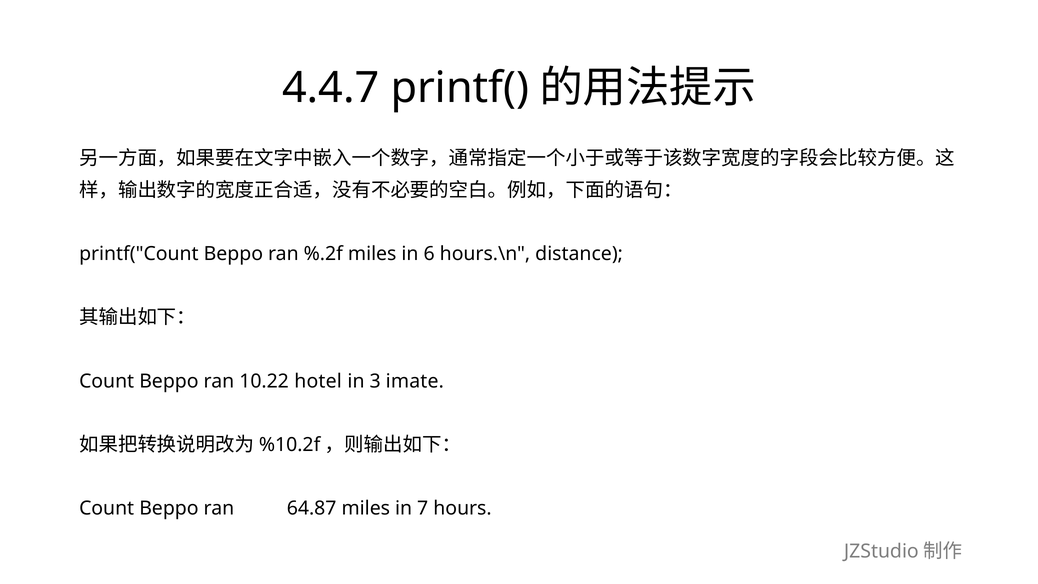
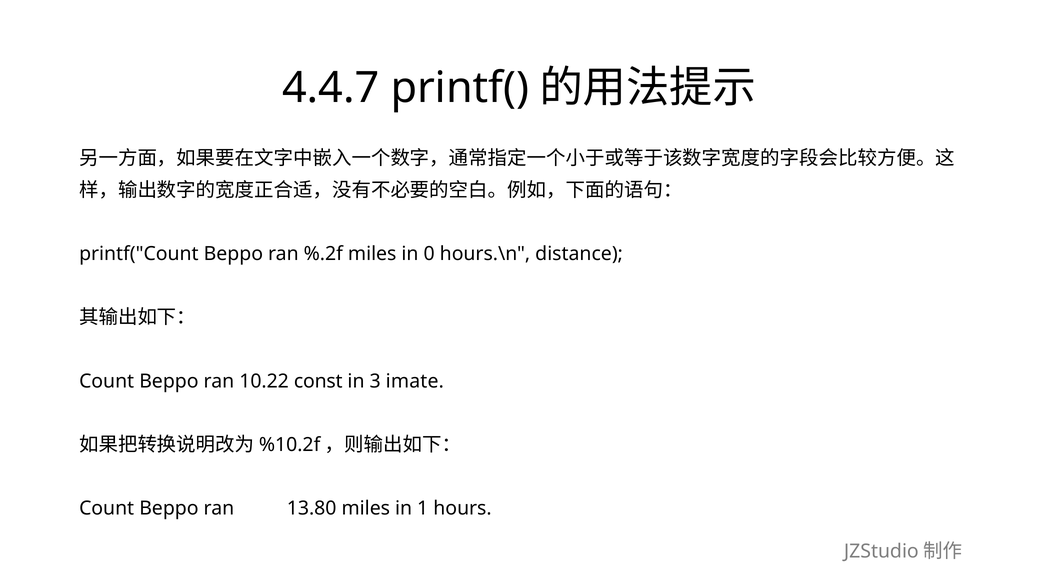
6: 6 -> 0
hotel: hotel -> const
64.87: 64.87 -> 13.80
7: 7 -> 1
